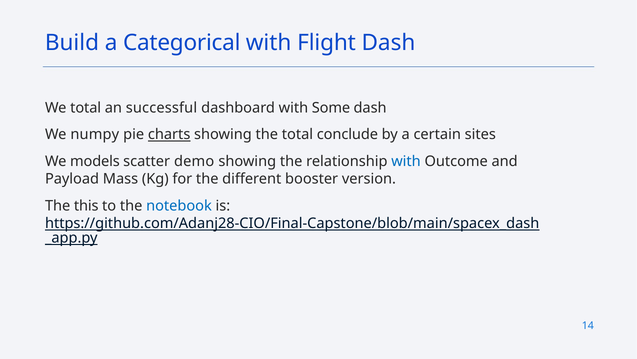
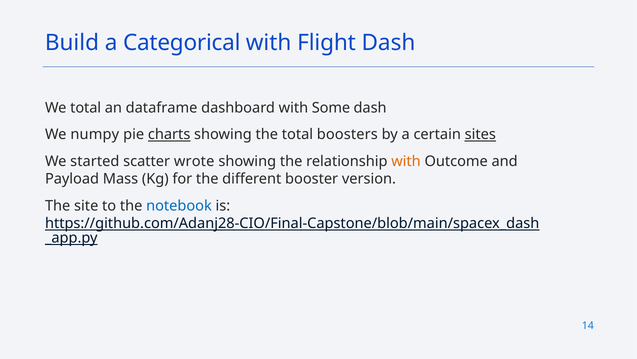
successful: successful -> dataframe
conclude: conclude -> boosters
sites underline: none -> present
models: models -> started
demo: demo -> wrote
with at (406, 161) colour: blue -> orange
this: this -> site
